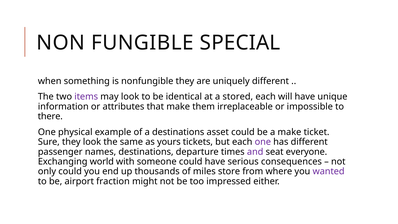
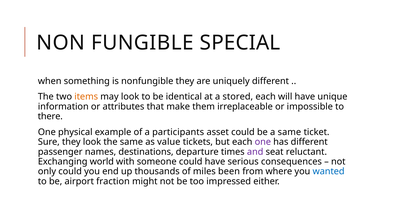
items colour: purple -> orange
a destinations: destinations -> participants
a make: make -> same
yours: yours -> value
everyone: everyone -> reluctant
store: store -> been
wanted colour: purple -> blue
